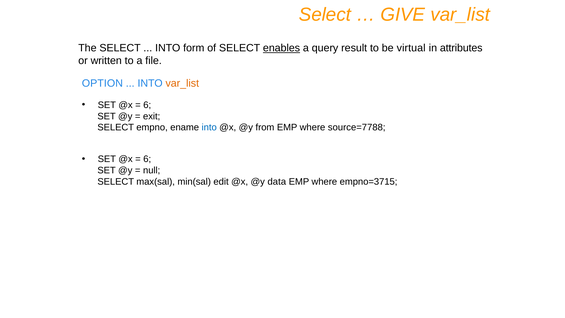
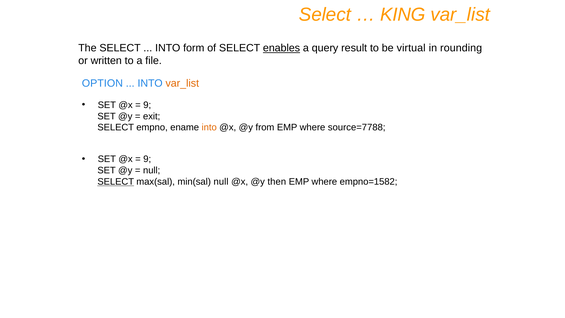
GIVE: GIVE -> KING
attributes: attributes -> rounding
6 at (147, 105): 6 -> 9
into at (209, 127) colour: blue -> orange
6 at (147, 159): 6 -> 9
SELECT at (116, 182) underline: none -> present
min(sal edit: edit -> null
data: data -> then
empno=3715: empno=3715 -> empno=1582
